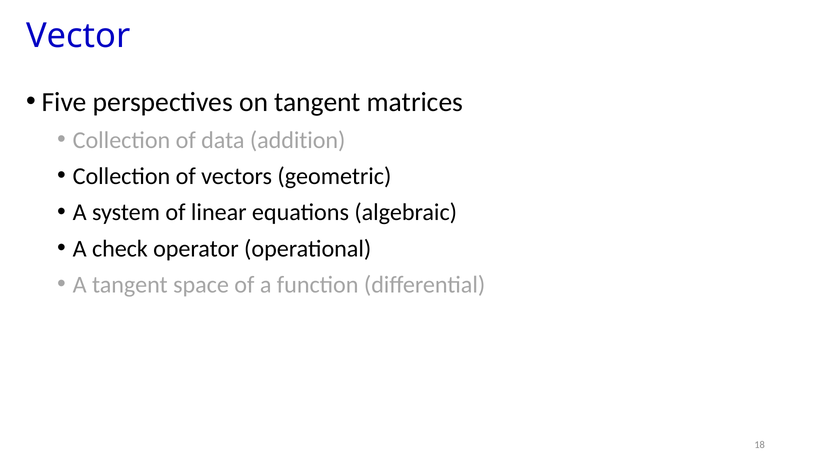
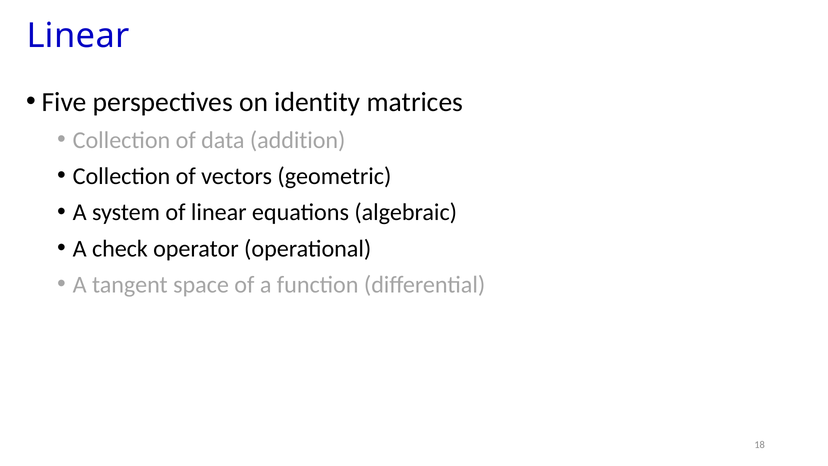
Vector at (78, 36): Vector -> Linear
on tangent: tangent -> identity
